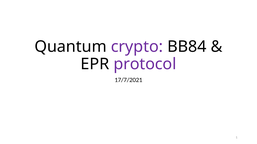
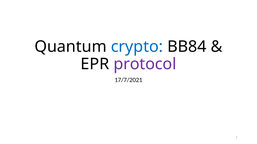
crypto colour: purple -> blue
